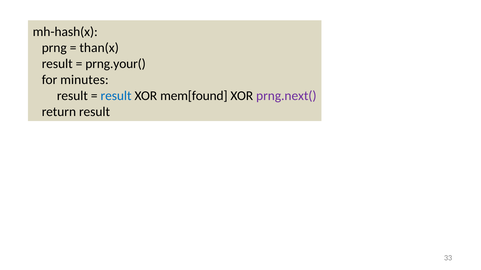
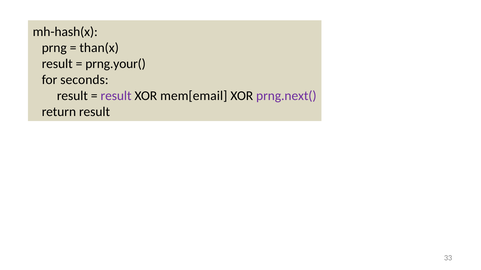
minutes: minutes -> seconds
result at (116, 96) colour: blue -> purple
mem[found: mem[found -> mem[email
